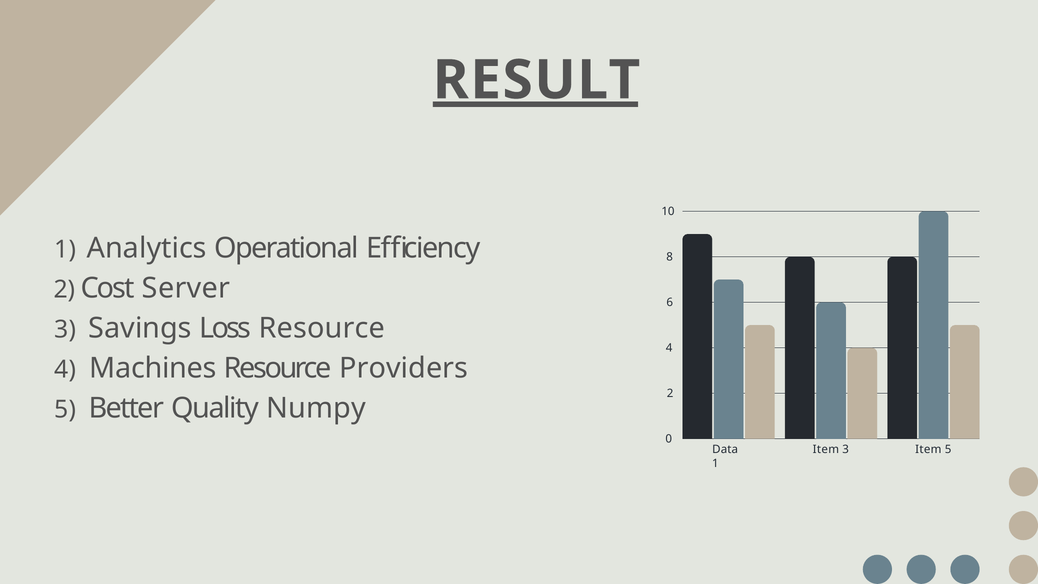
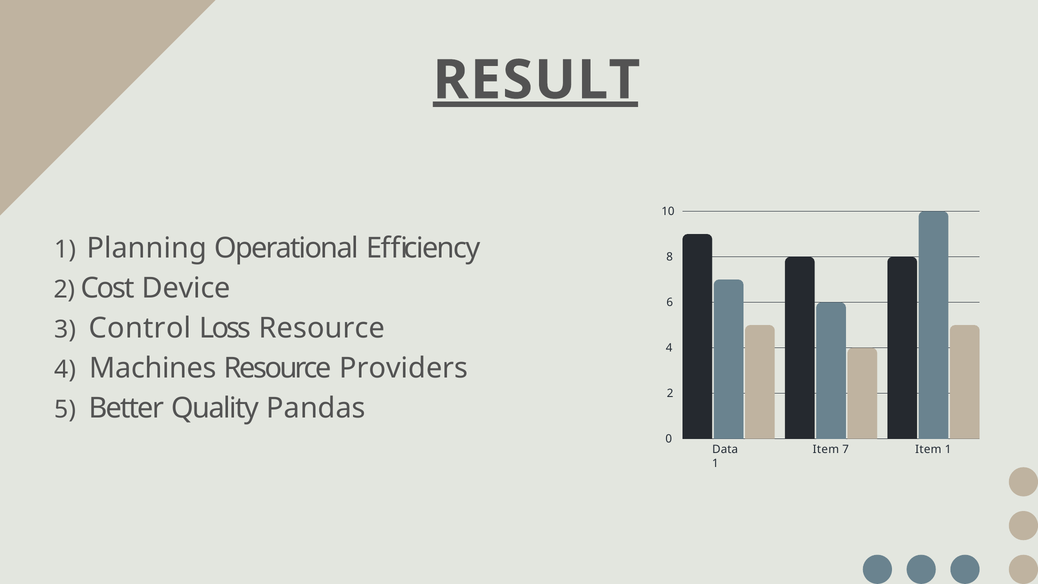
Analytics: Analytics -> Planning
Server: Server -> Device
Savings: Savings -> Control
Numpy: Numpy -> Pandas
Item 3: 3 -> 7
Item 5: 5 -> 1
